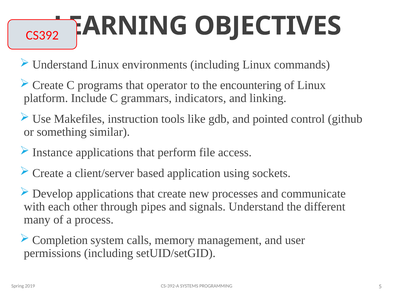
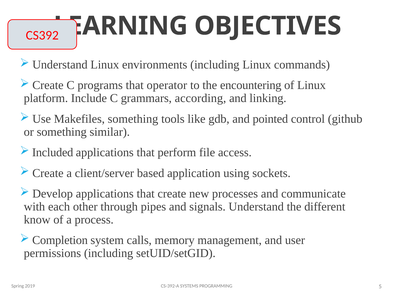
indicators: indicators -> according
Makefiles instruction: instruction -> something
Instance: Instance -> Included
many: many -> know
